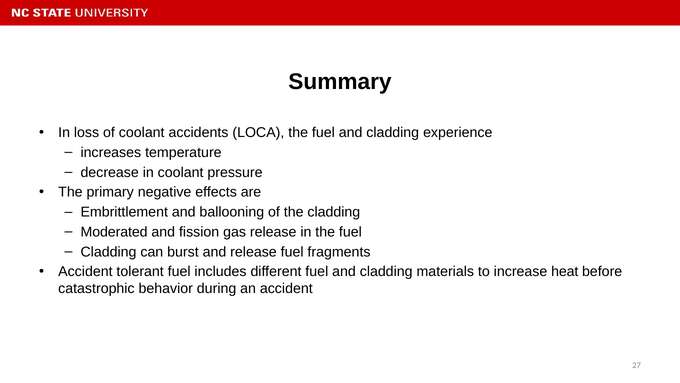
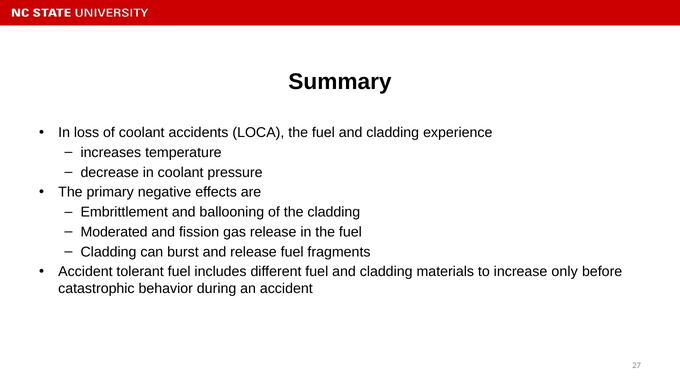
heat: heat -> only
